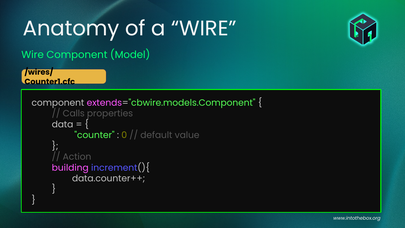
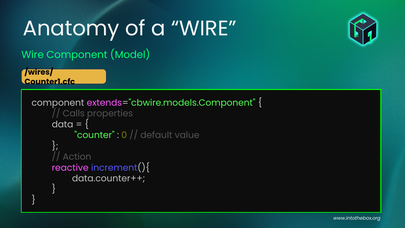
building: building -> reactive
